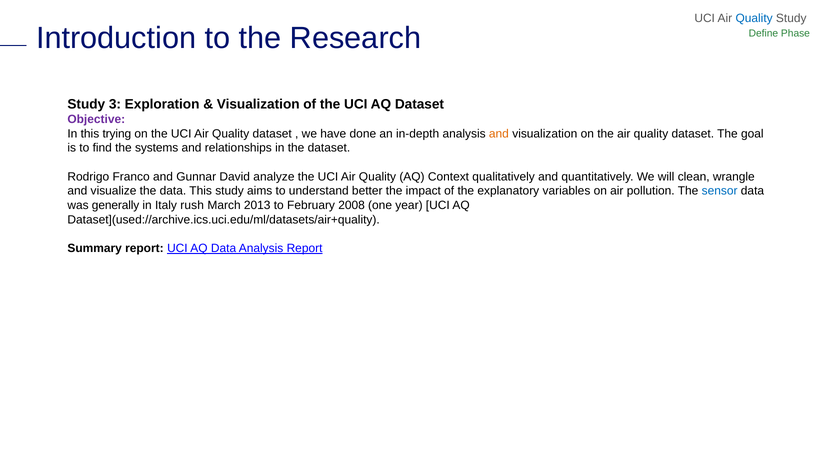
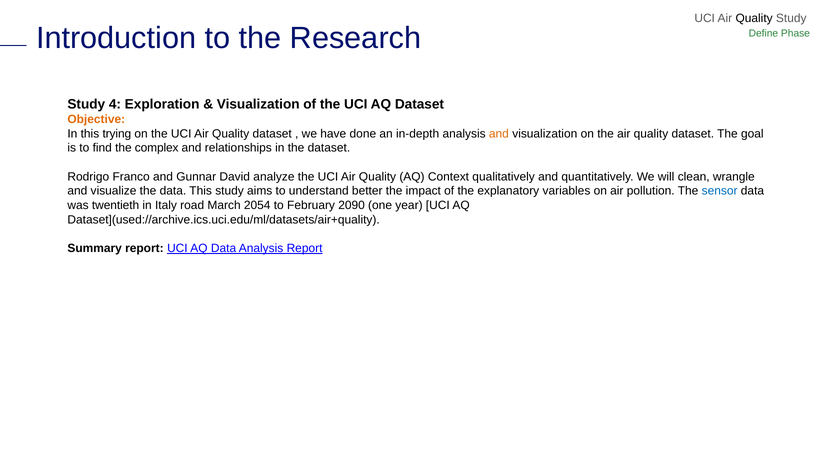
Quality at (754, 18) colour: blue -> black
3: 3 -> 4
Objective colour: purple -> orange
systems: systems -> complex
generally: generally -> twentieth
rush: rush -> road
2013: 2013 -> 2054
2008: 2008 -> 2090
